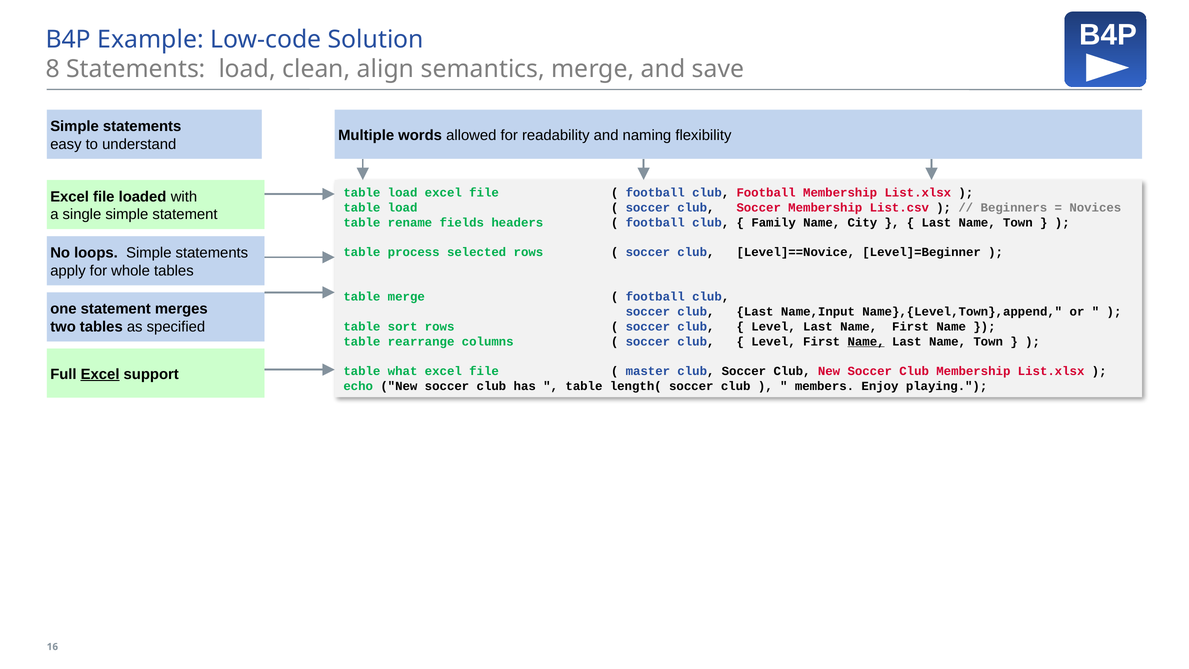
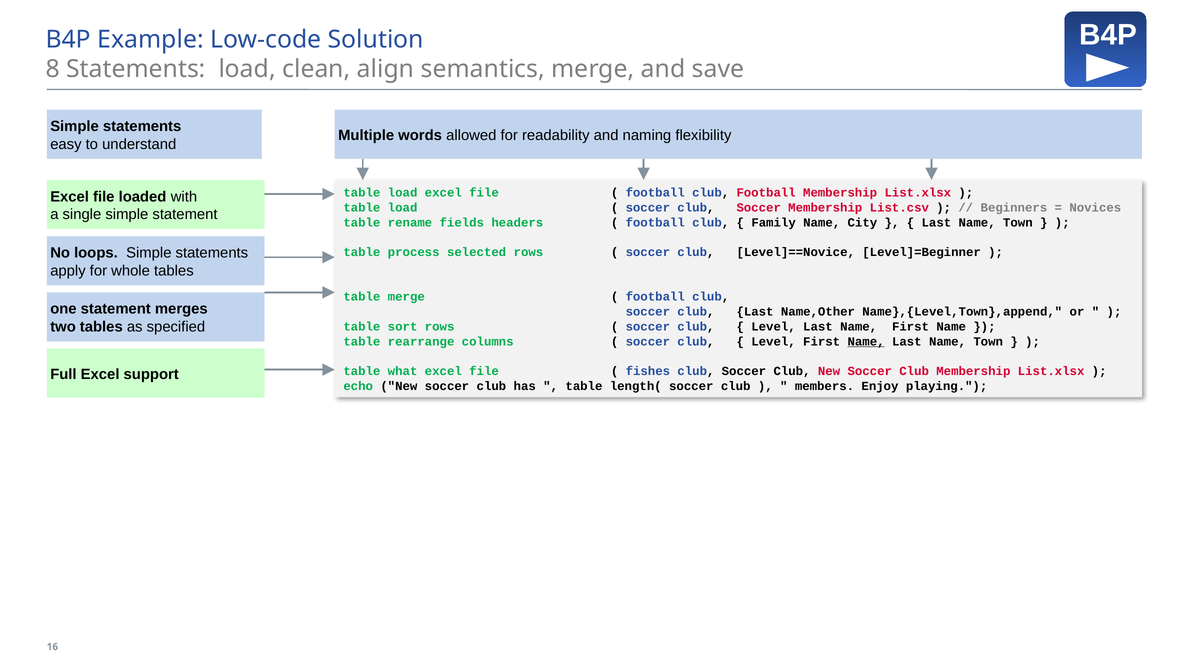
Name,Input: Name,Input -> Name,Other
master: master -> fishes
Excel at (100, 374) underline: present -> none
